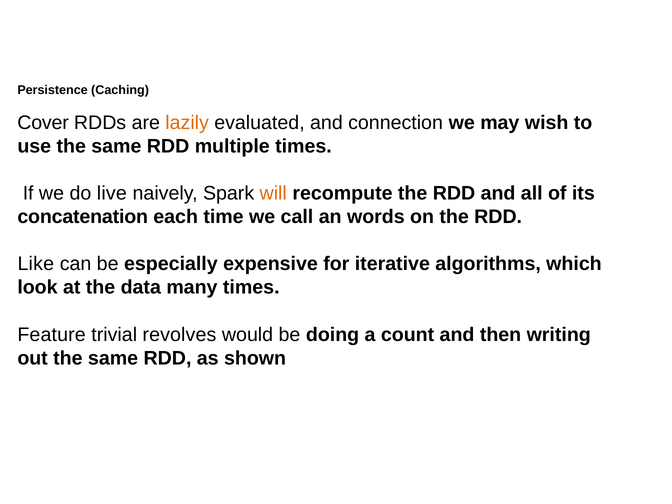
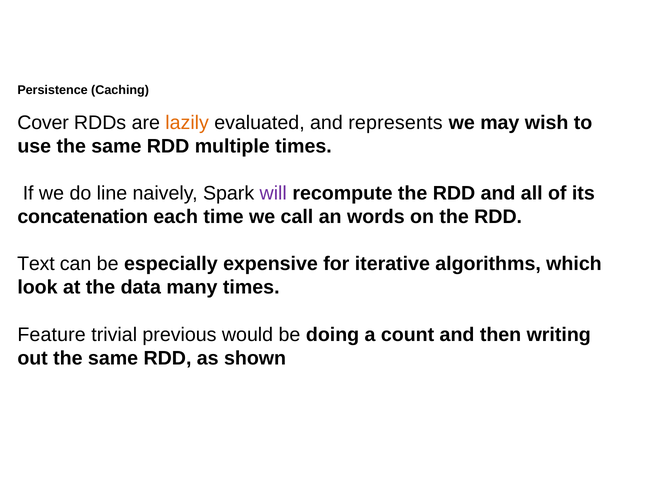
connection: connection -> represents
live: live -> line
will colour: orange -> purple
Like: Like -> Text
revolves: revolves -> previous
